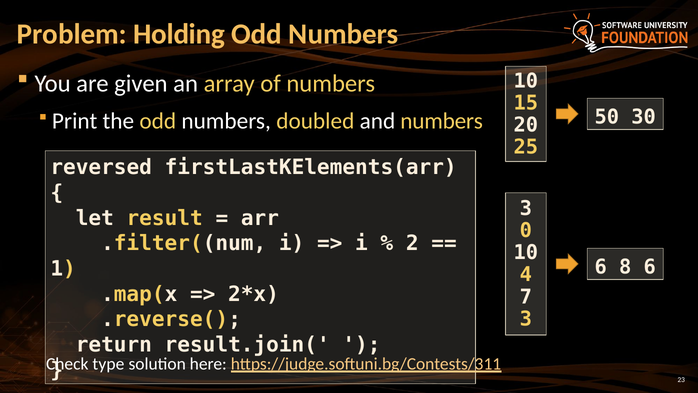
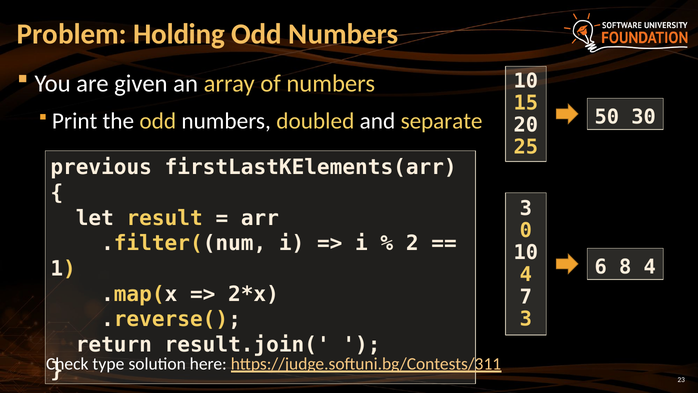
and numbers: numbers -> separate
reversed: reversed -> previous
8 6: 6 -> 4
